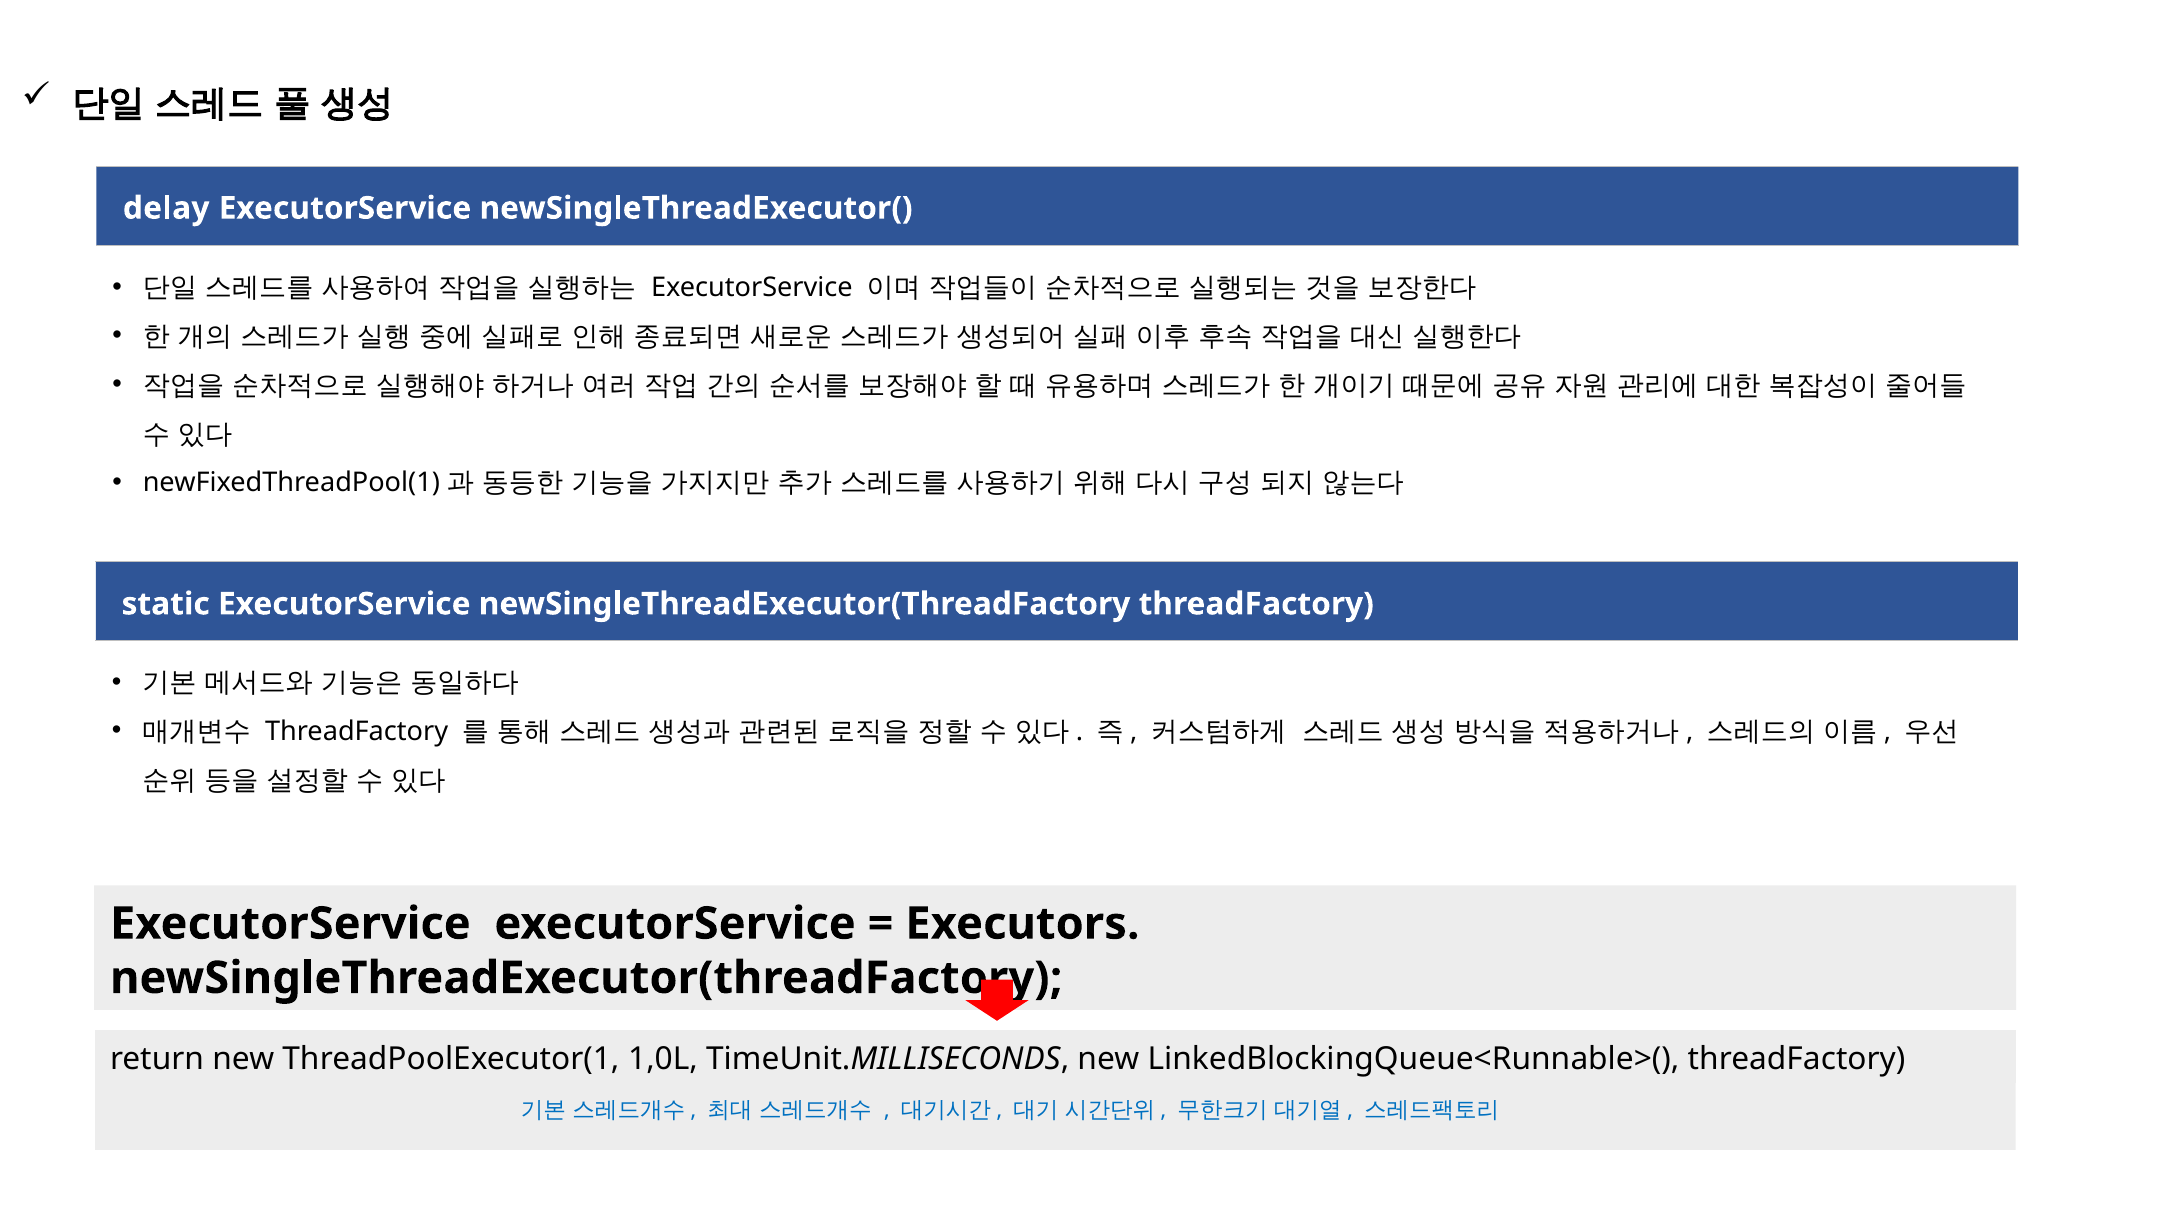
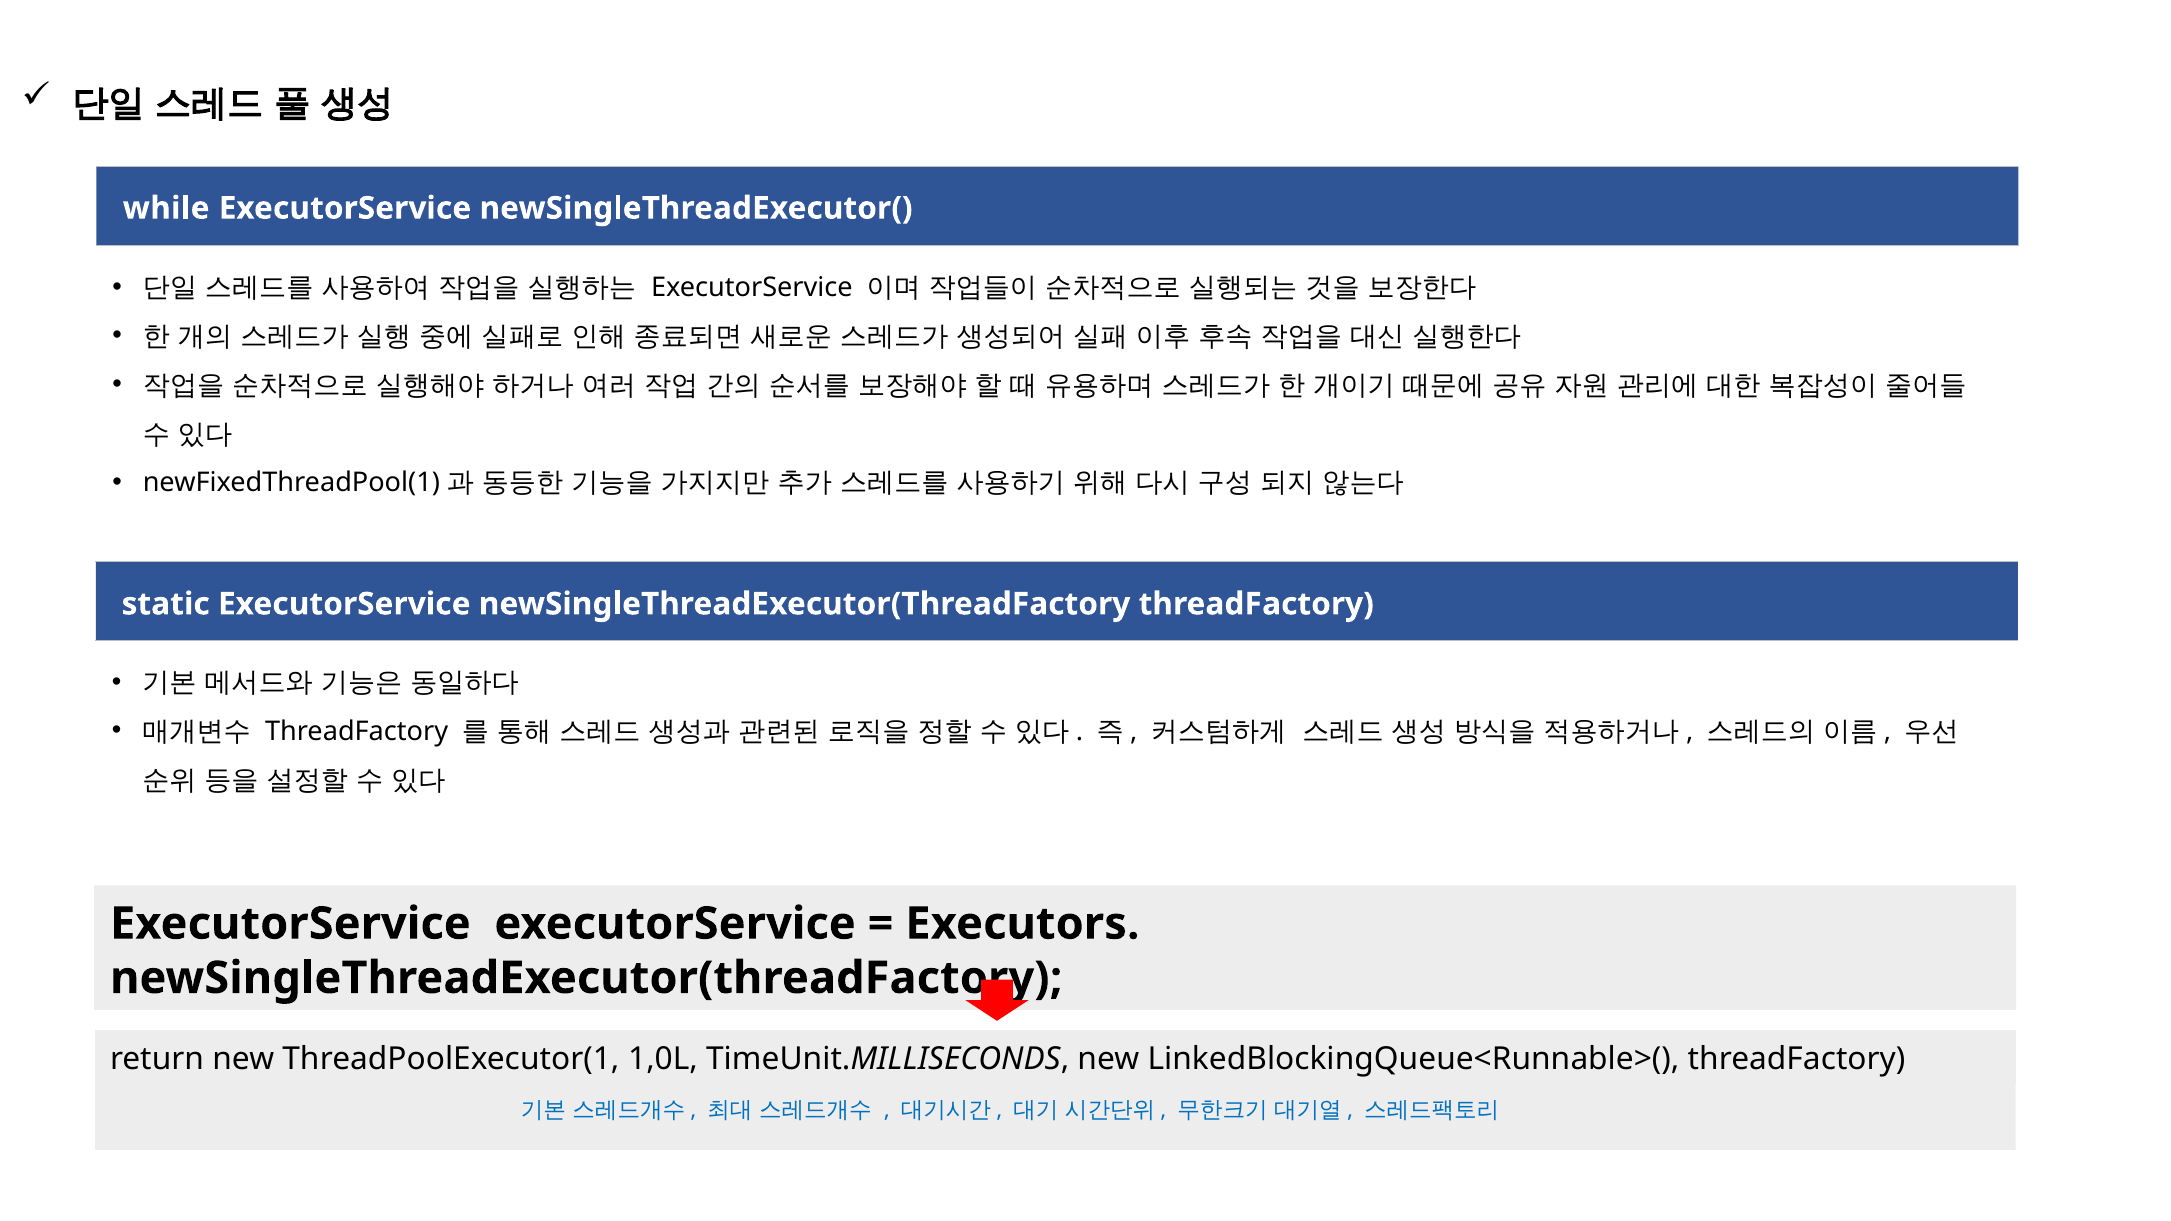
delay: delay -> while
